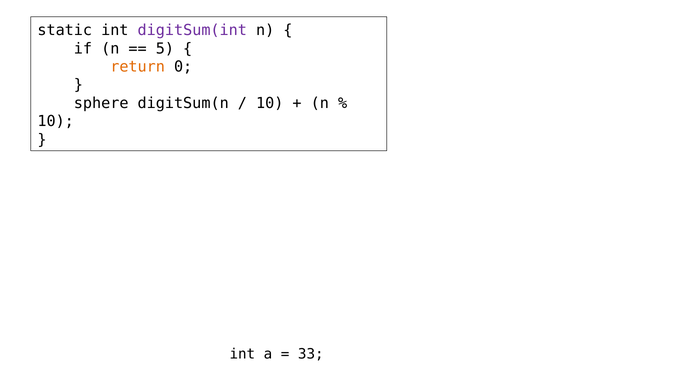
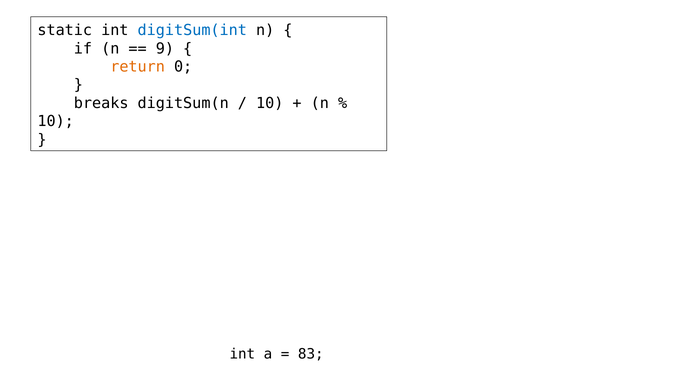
digitSum(int colour: purple -> blue
5: 5 -> 9
sphere: sphere -> breaks
33: 33 -> 83
